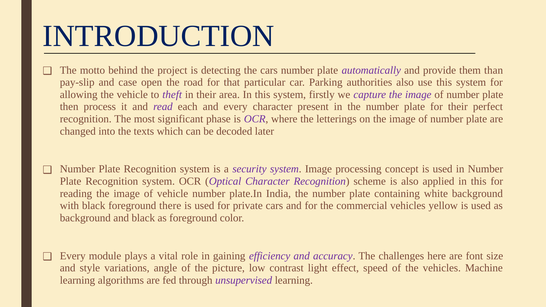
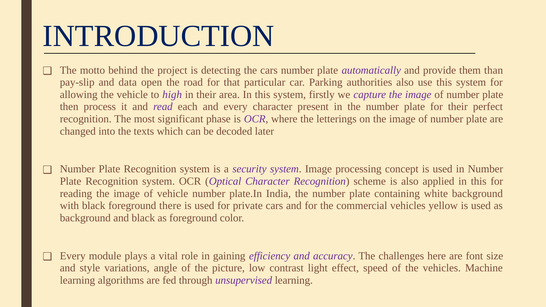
case: case -> data
theft: theft -> high
